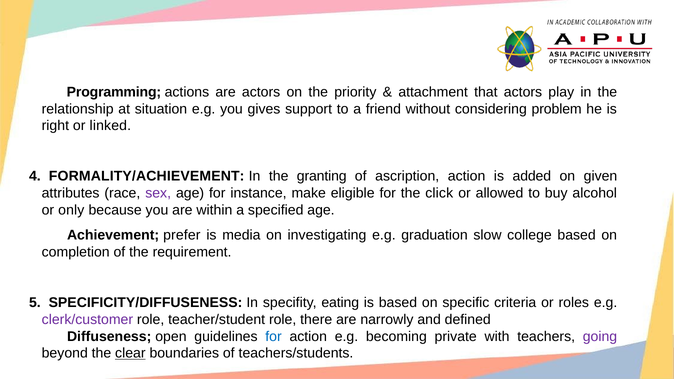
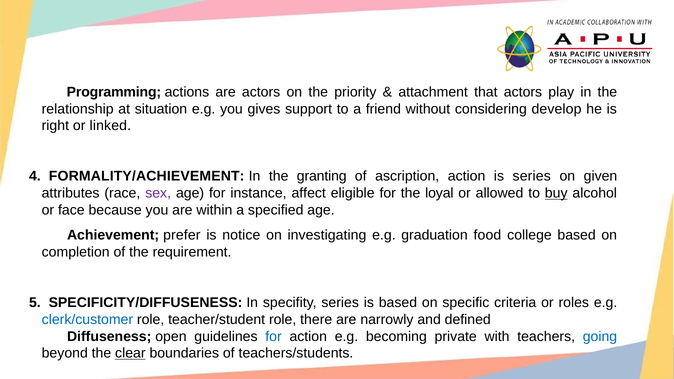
problem: problem -> develop
is added: added -> series
make: make -> affect
click: click -> loyal
buy underline: none -> present
only: only -> face
media: media -> notice
slow: slow -> food
specifity eating: eating -> series
clerk/customer colour: purple -> blue
going colour: purple -> blue
